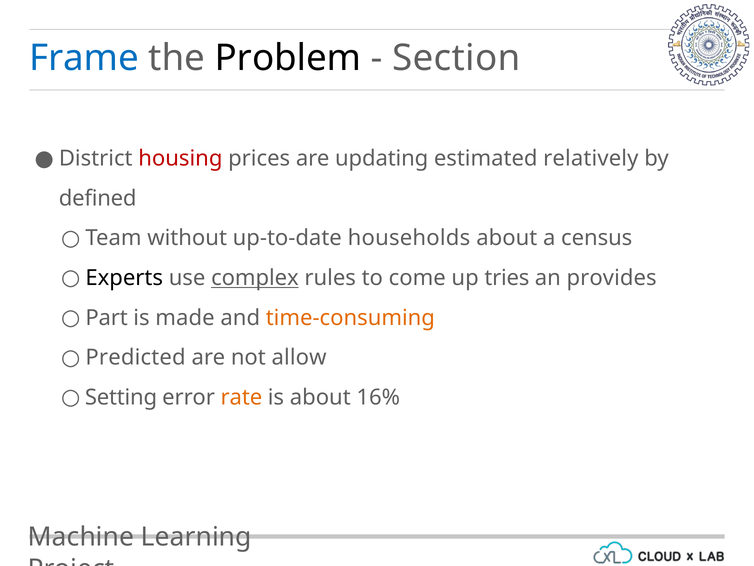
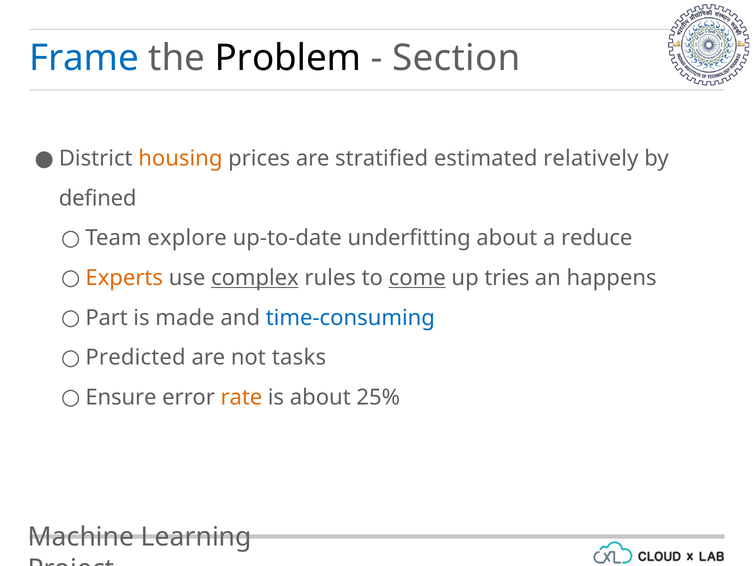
housing colour: red -> orange
updating: updating -> stratified
without: without -> explore
households: households -> underfitting
census: census -> reduce
Experts colour: black -> orange
come underline: none -> present
provides: provides -> happens
time-consuming colour: orange -> blue
allow: allow -> tasks
Setting: Setting -> Ensure
16%: 16% -> 25%
